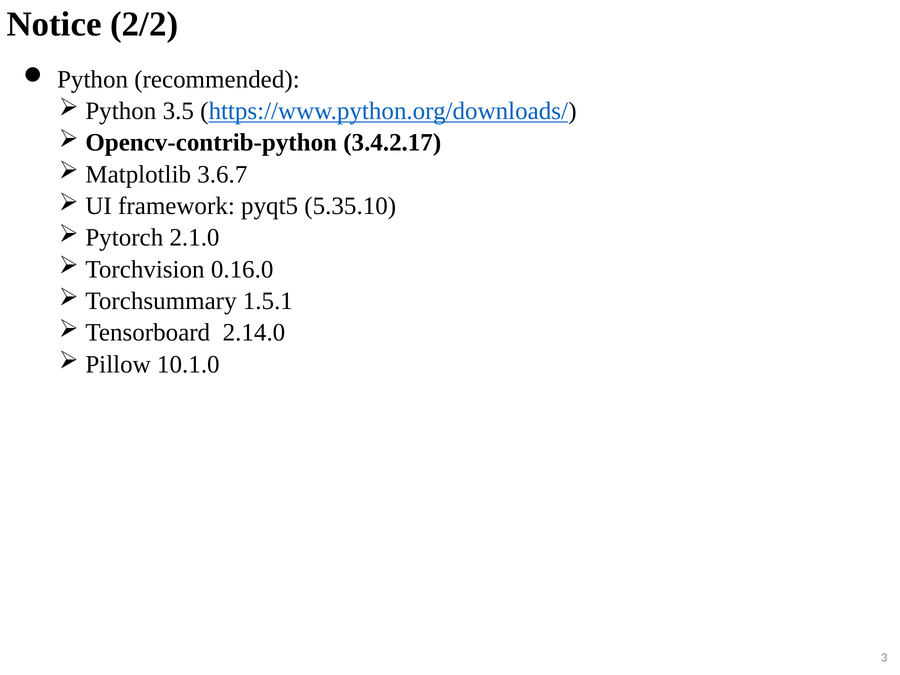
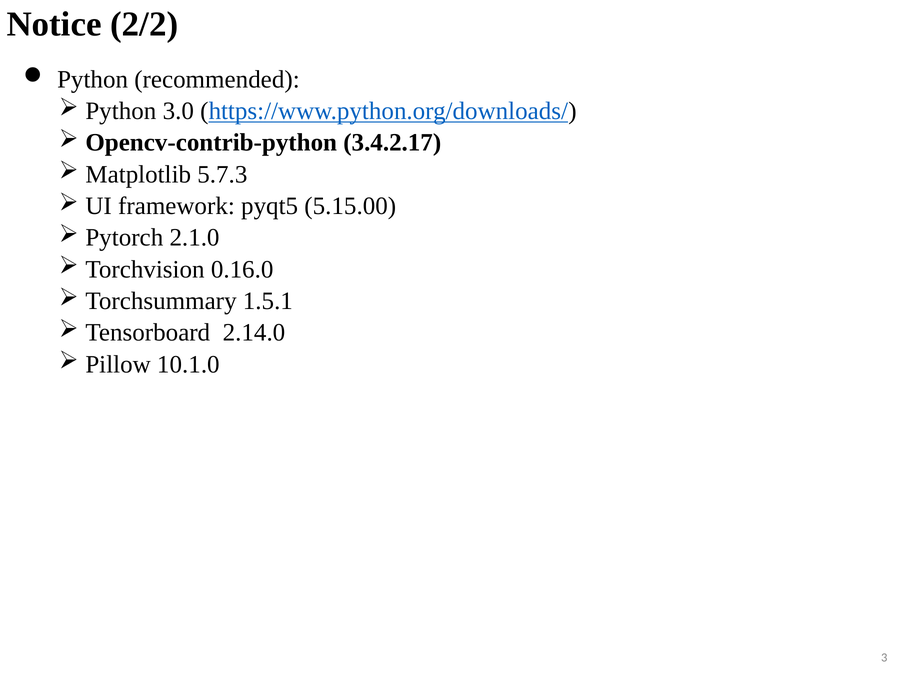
3.5: 3.5 -> 3.0
3.6.7: 3.6.7 -> 5.7.3
5.35.10: 5.35.10 -> 5.15.00
